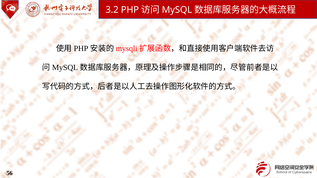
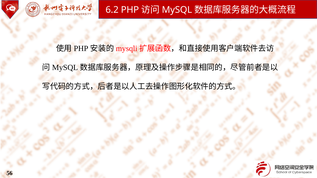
3.2: 3.2 -> 6.2
